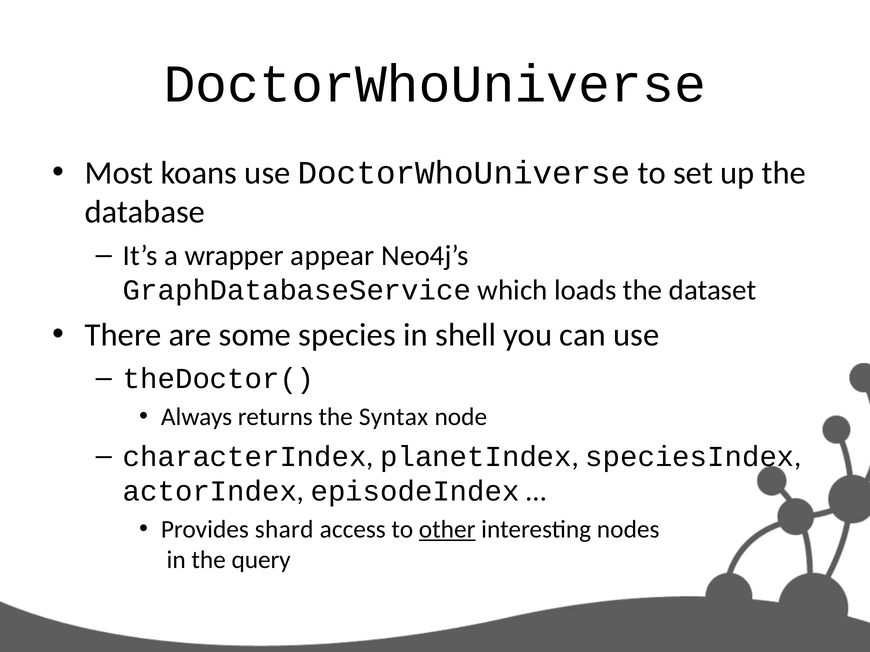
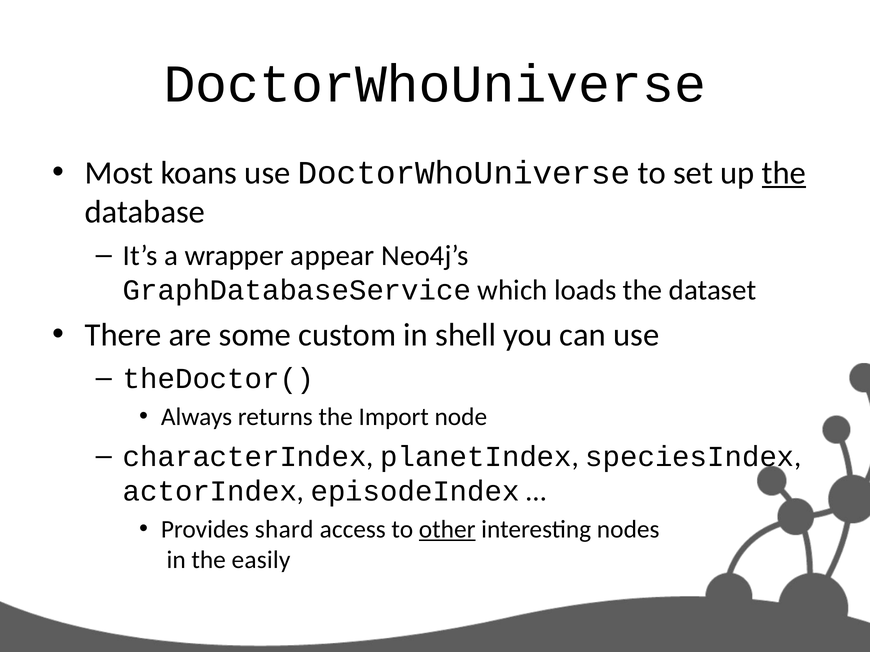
the at (784, 173) underline: none -> present
species: species -> custom
Syntax: Syntax -> Import
query: query -> easily
